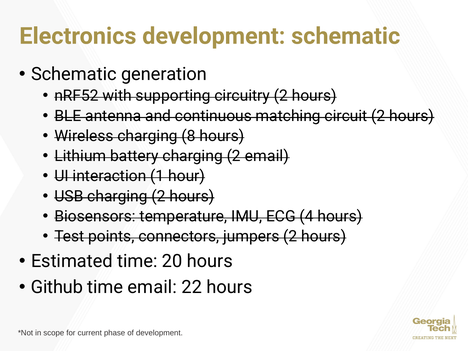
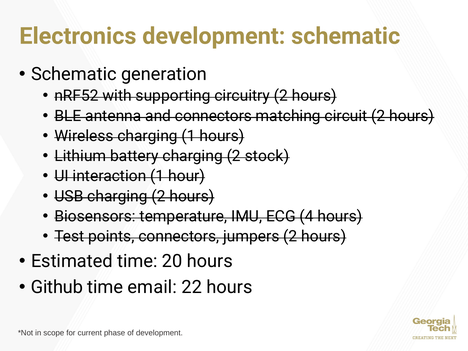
and continuous: continuous -> connectors
charging 8: 8 -> 1
2 email: email -> stock
